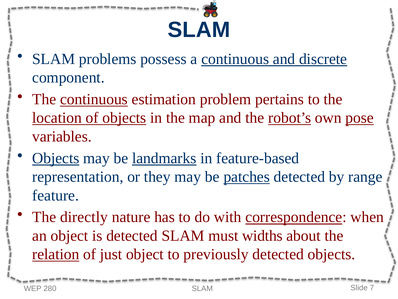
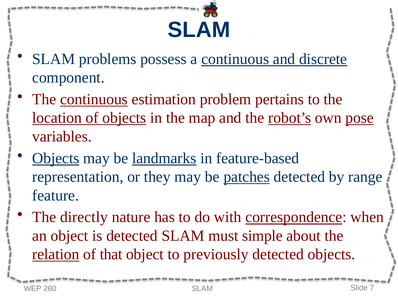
widths: widths -> simple
just: just -> that
